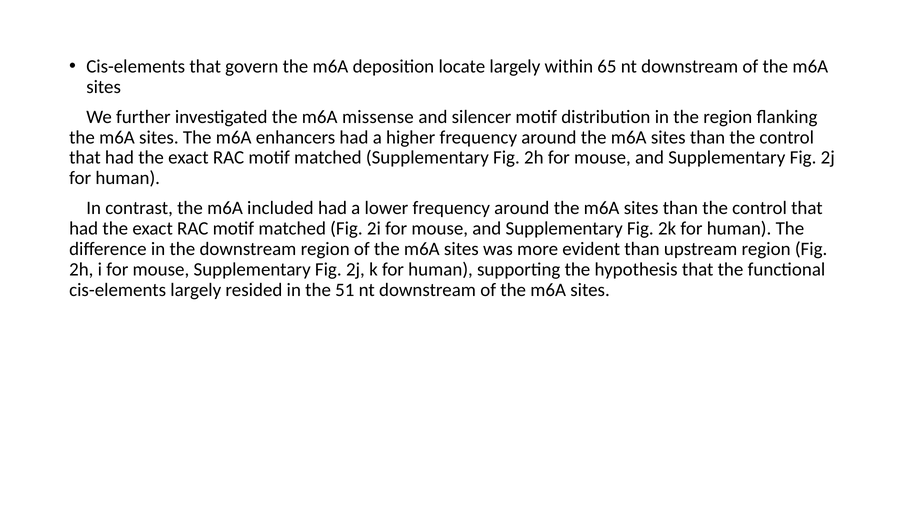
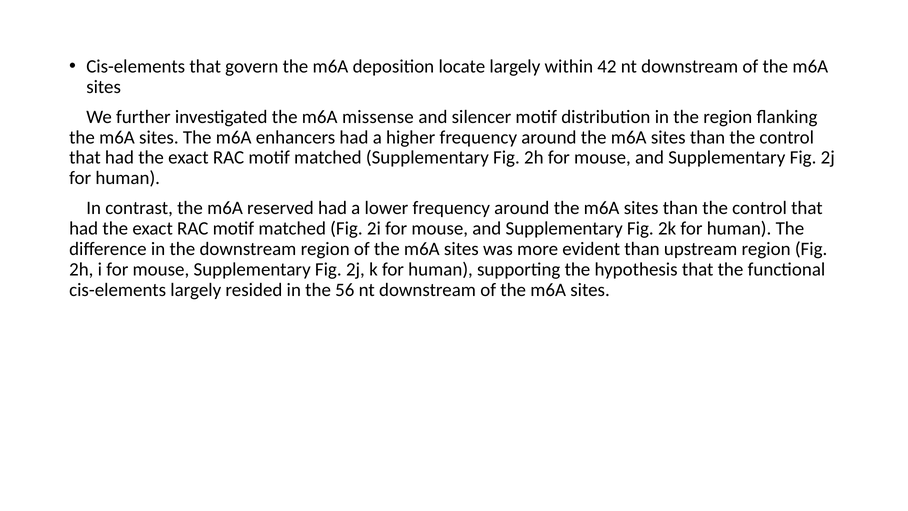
65: 65 -> 42
included: included -> reserved
51: 51 -> 56
